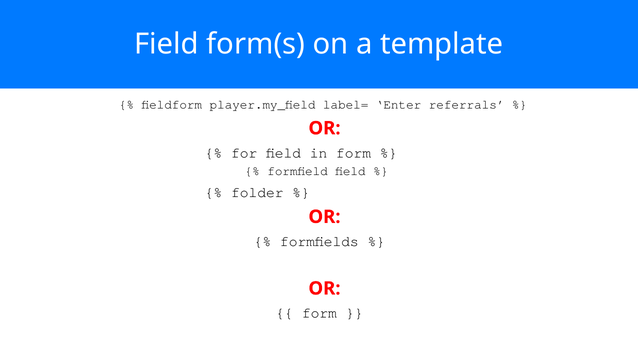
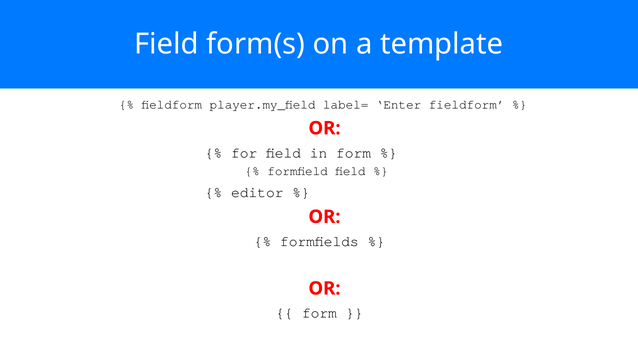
Enter referrals: referrals -> fieldform
folder: folder -> editor
